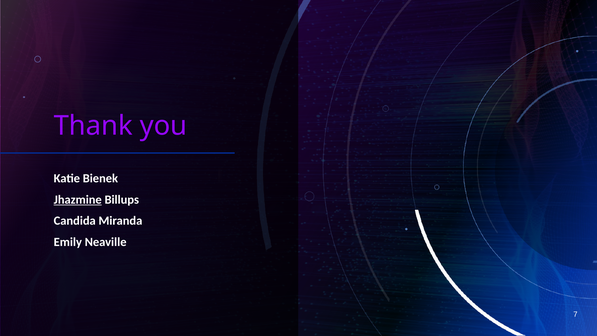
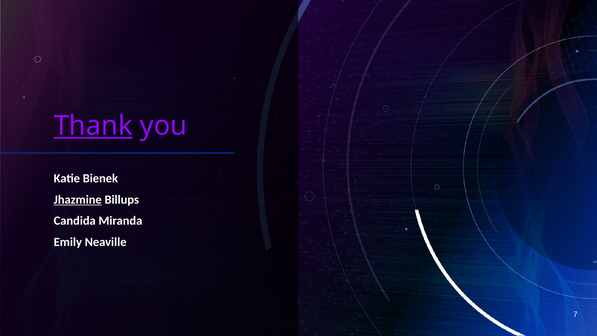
Thank underline: none -> present
